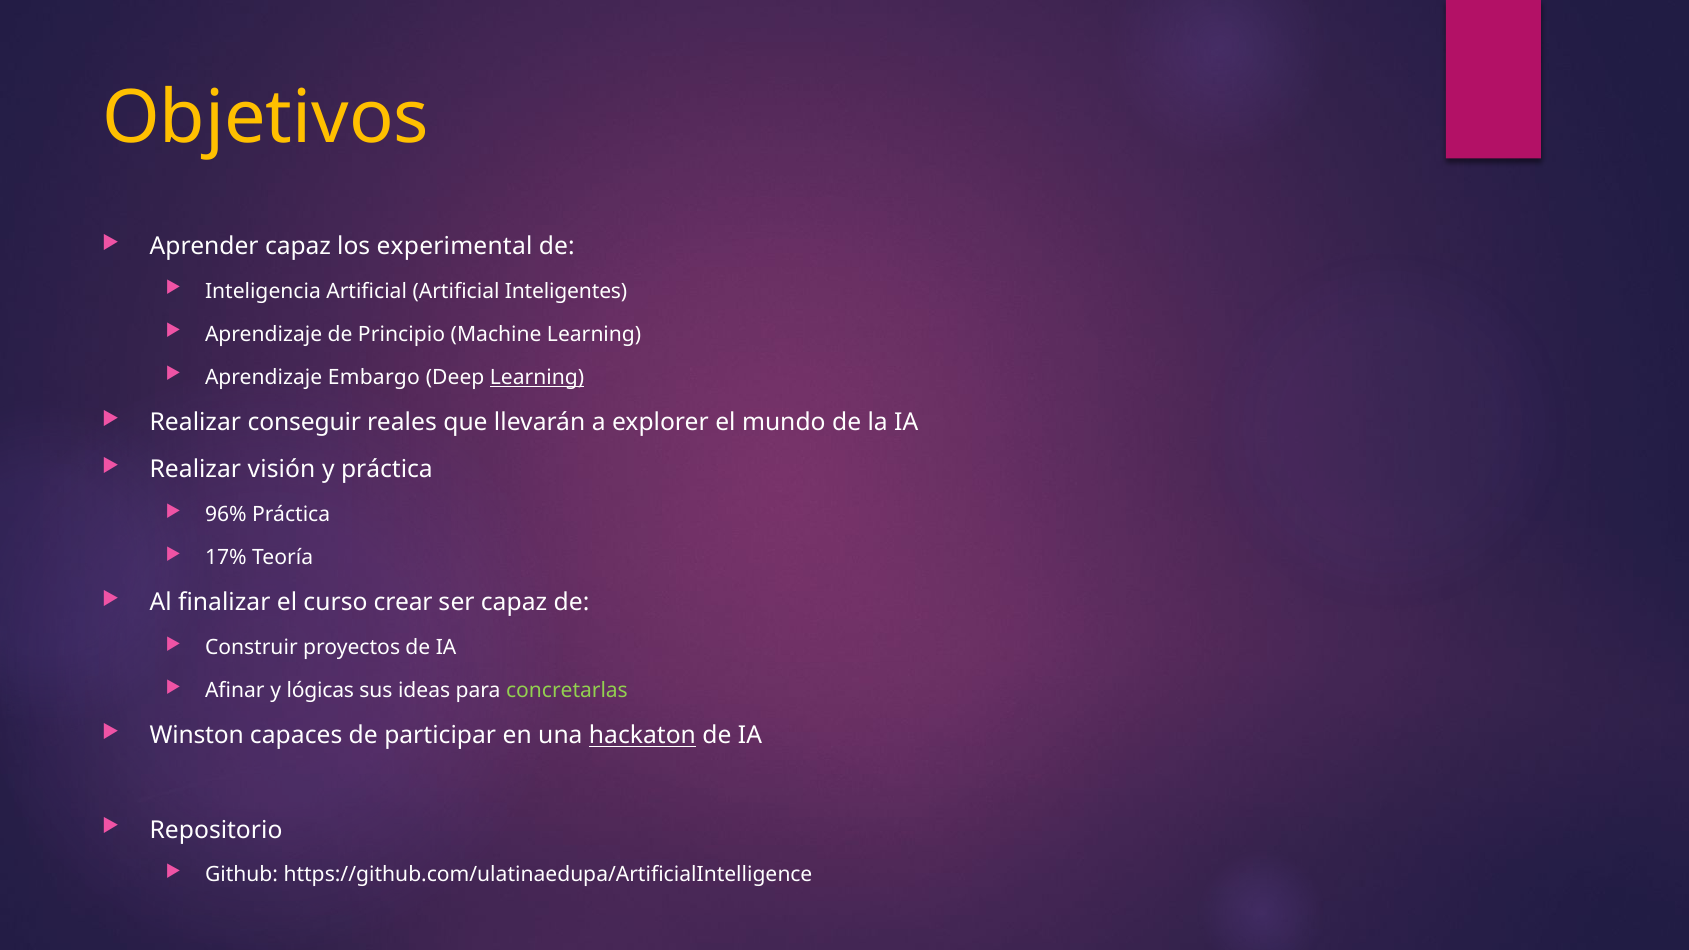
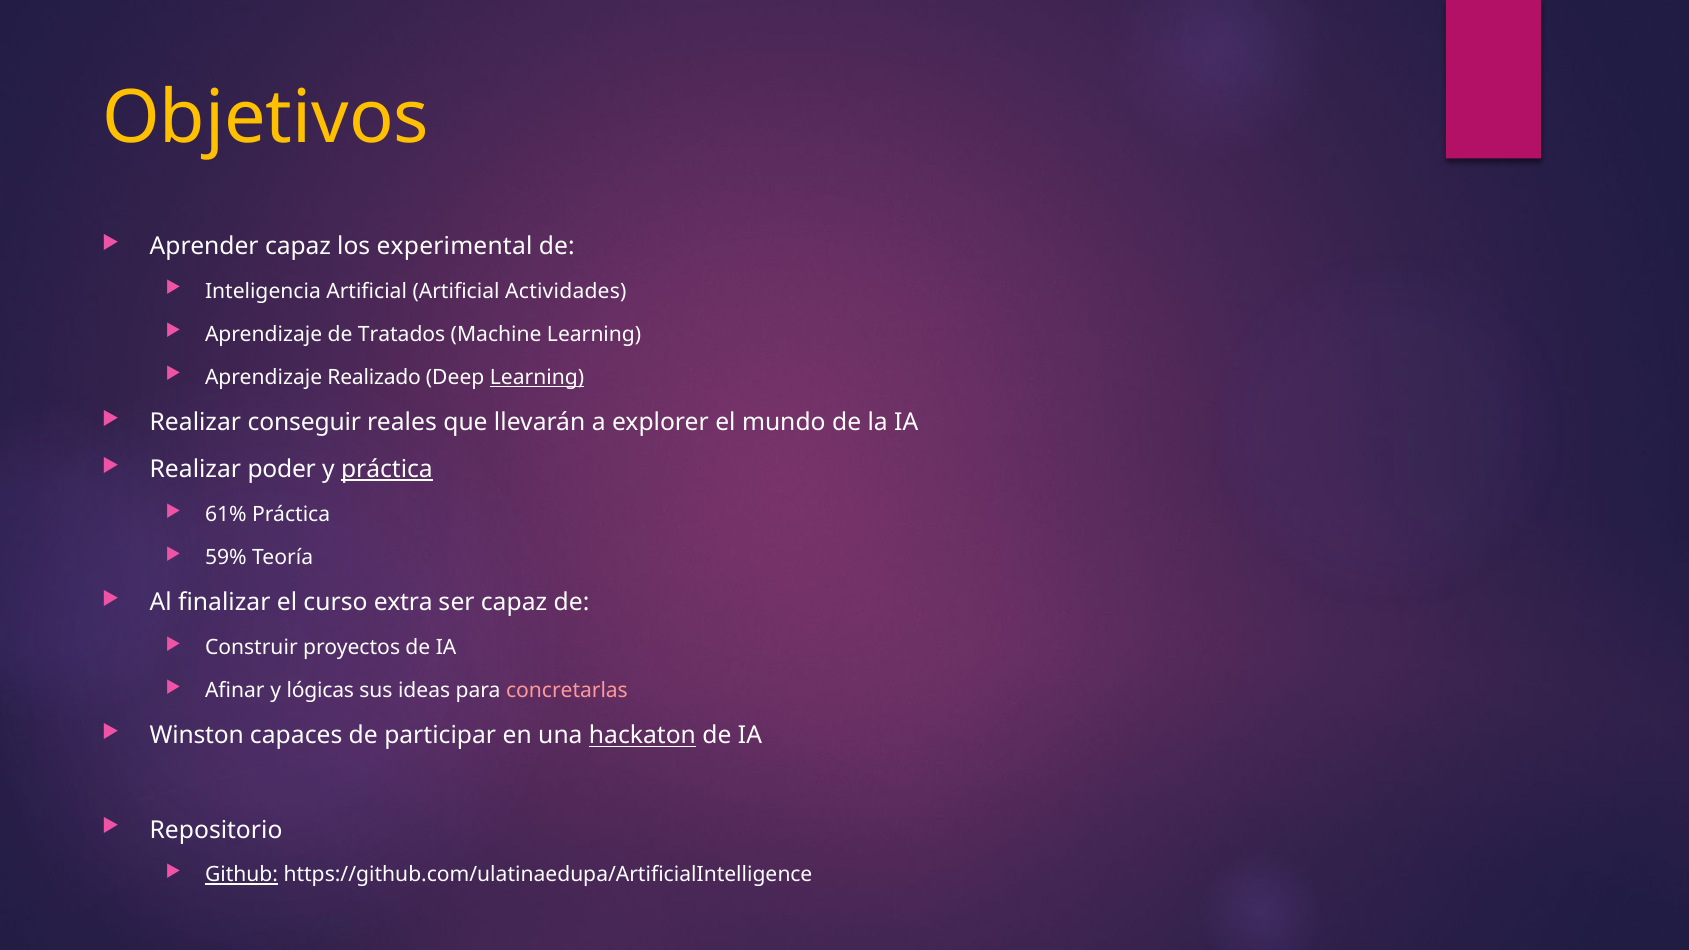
Inteligentes: Inteligentes -> Actividades
Principio: Principio -> Tratados
Embargo: Embargo -> Realizado
visión: visión -> poder
práctica at (387, 470) underline: none -> present
96%: 96% -> 61%
17%: 17% -> 59%
crear: crear -> extra
concretarlas colour: light green -> pink
Github underline: none -> present
